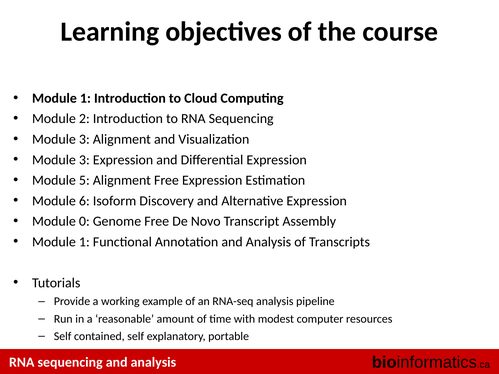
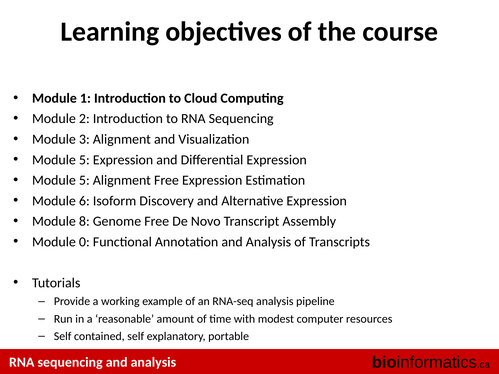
3 at (84, 160): 3 -> 5
0: 0 -> 8
1 at (84, 242): 1 -> 0
